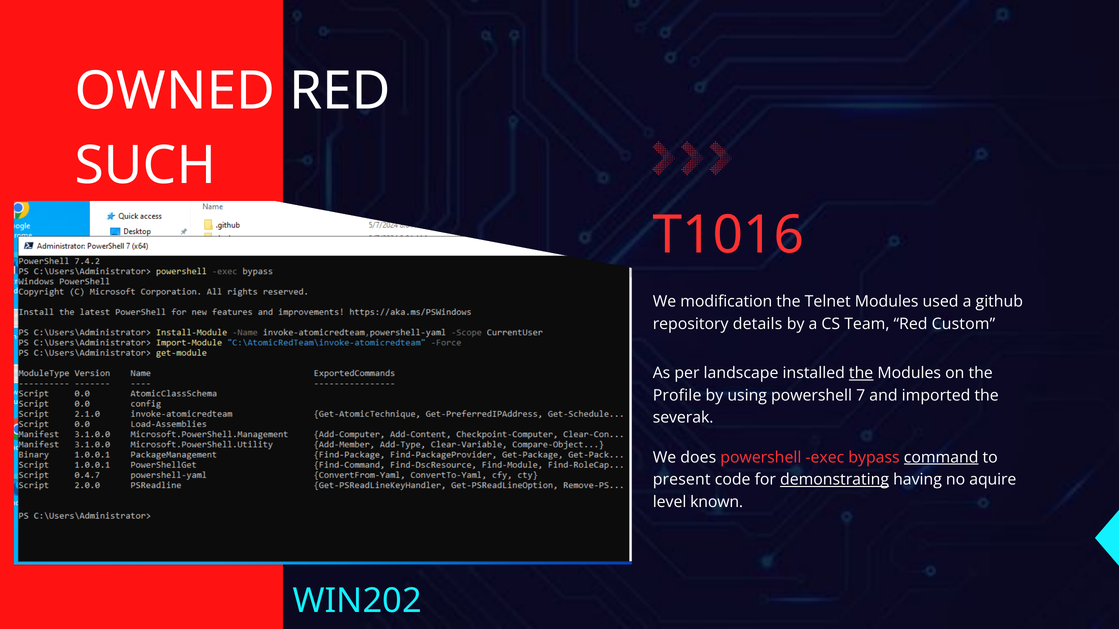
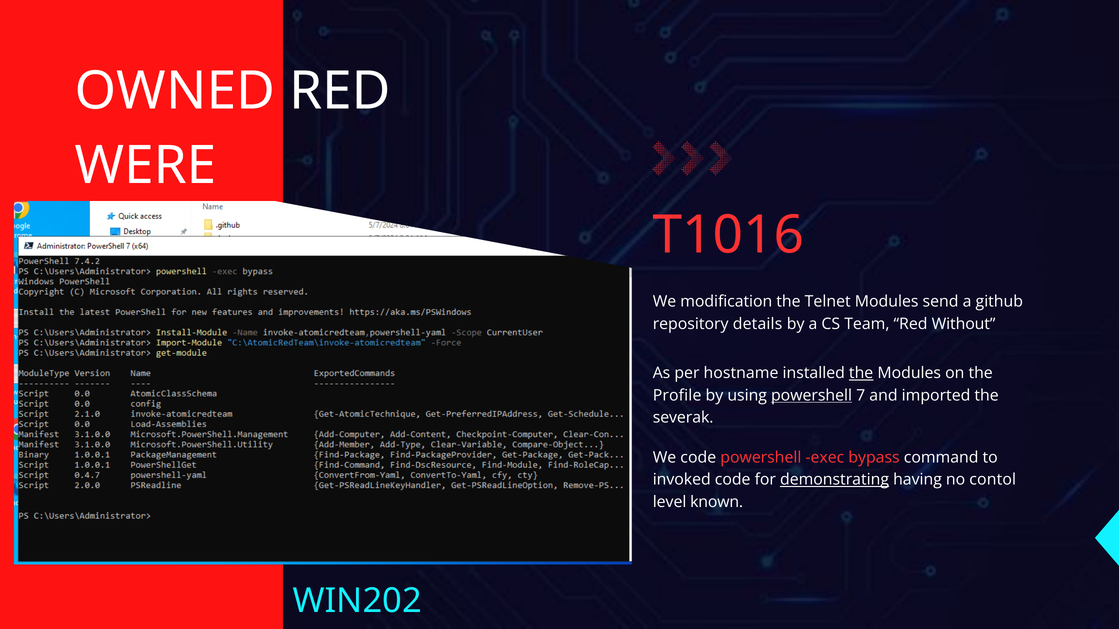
SUCH: SUCH -> WERE
used: used -> send
Custom: Custom -> Without
landscape: landscape -> hostname
powershell at (812, 396) underline: none -> present
We does: does -> code
command underline: present -> none
present: present -> invoked
aquire: aquire -> contol
